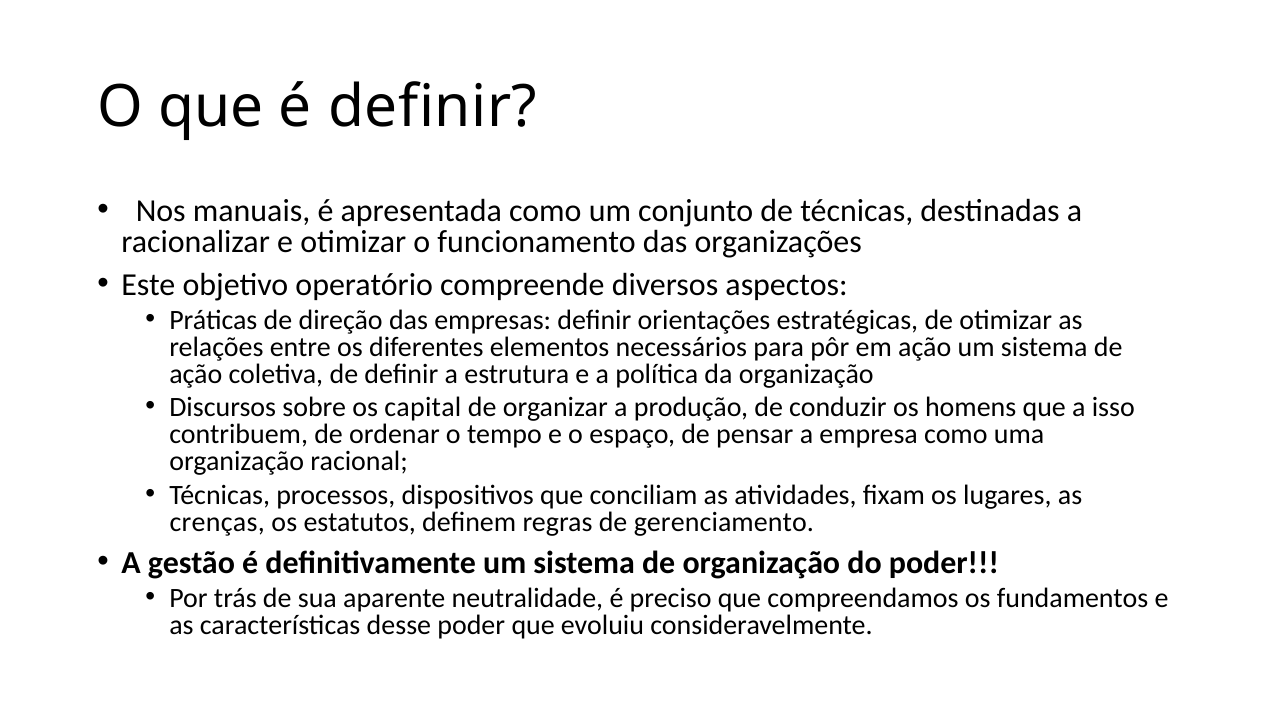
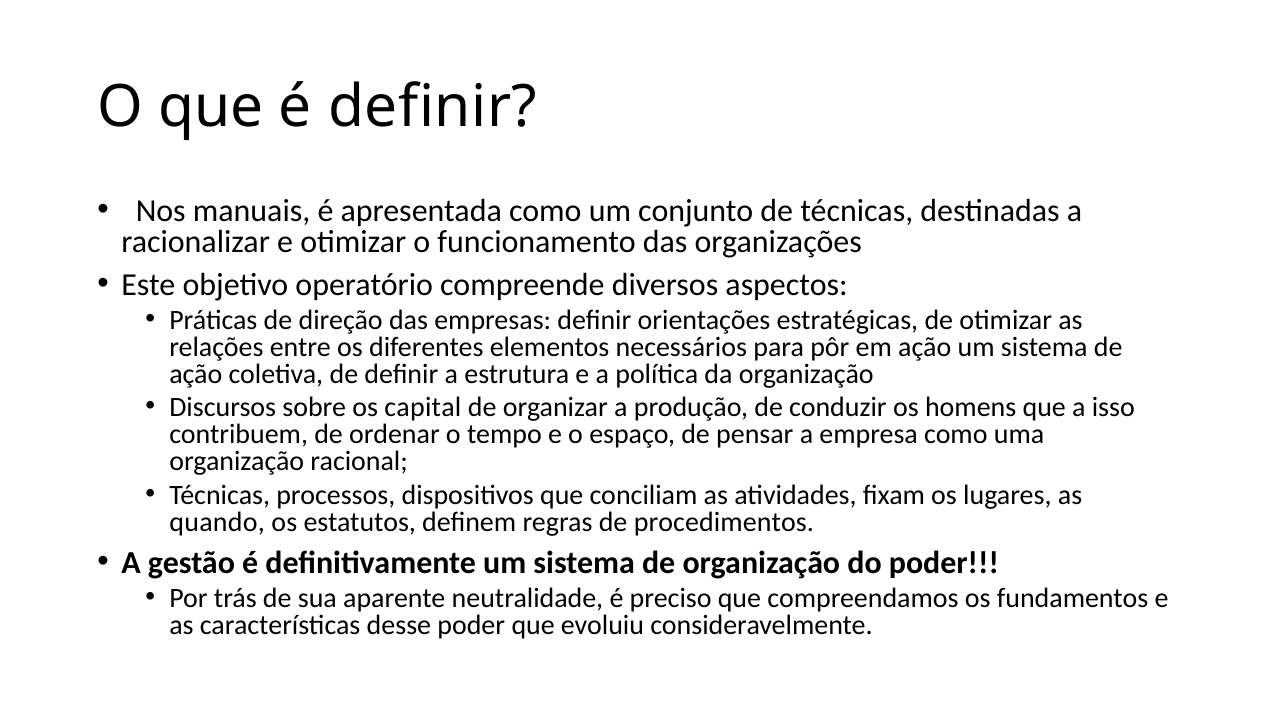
crenças: crenças -> quando
gerenciamento: gerenciamento -> procedimentos
